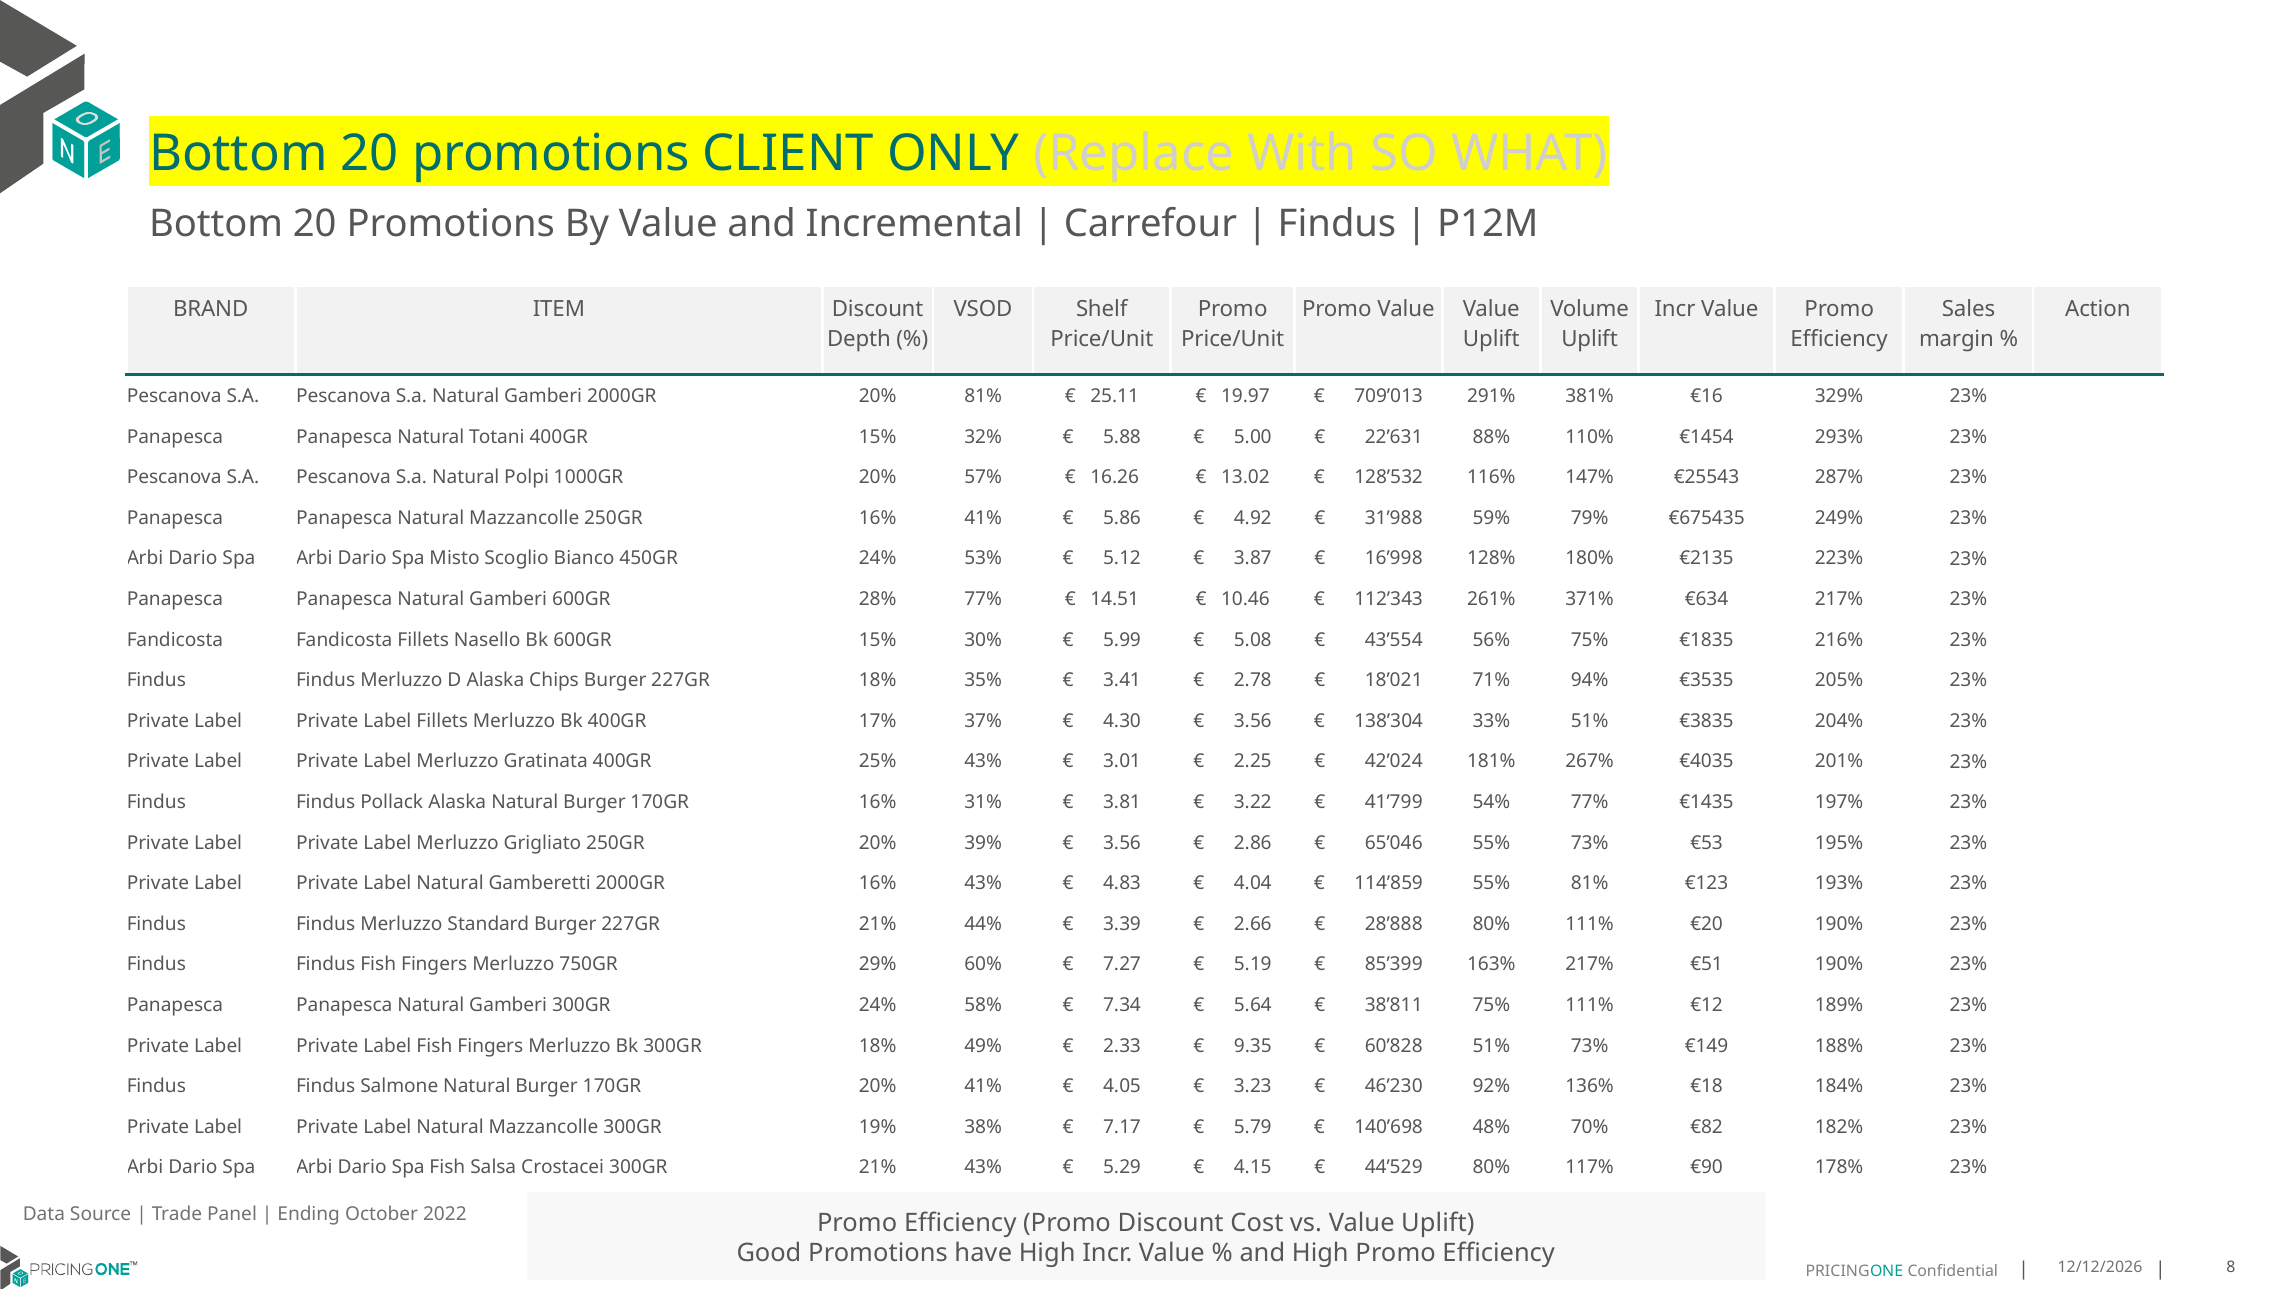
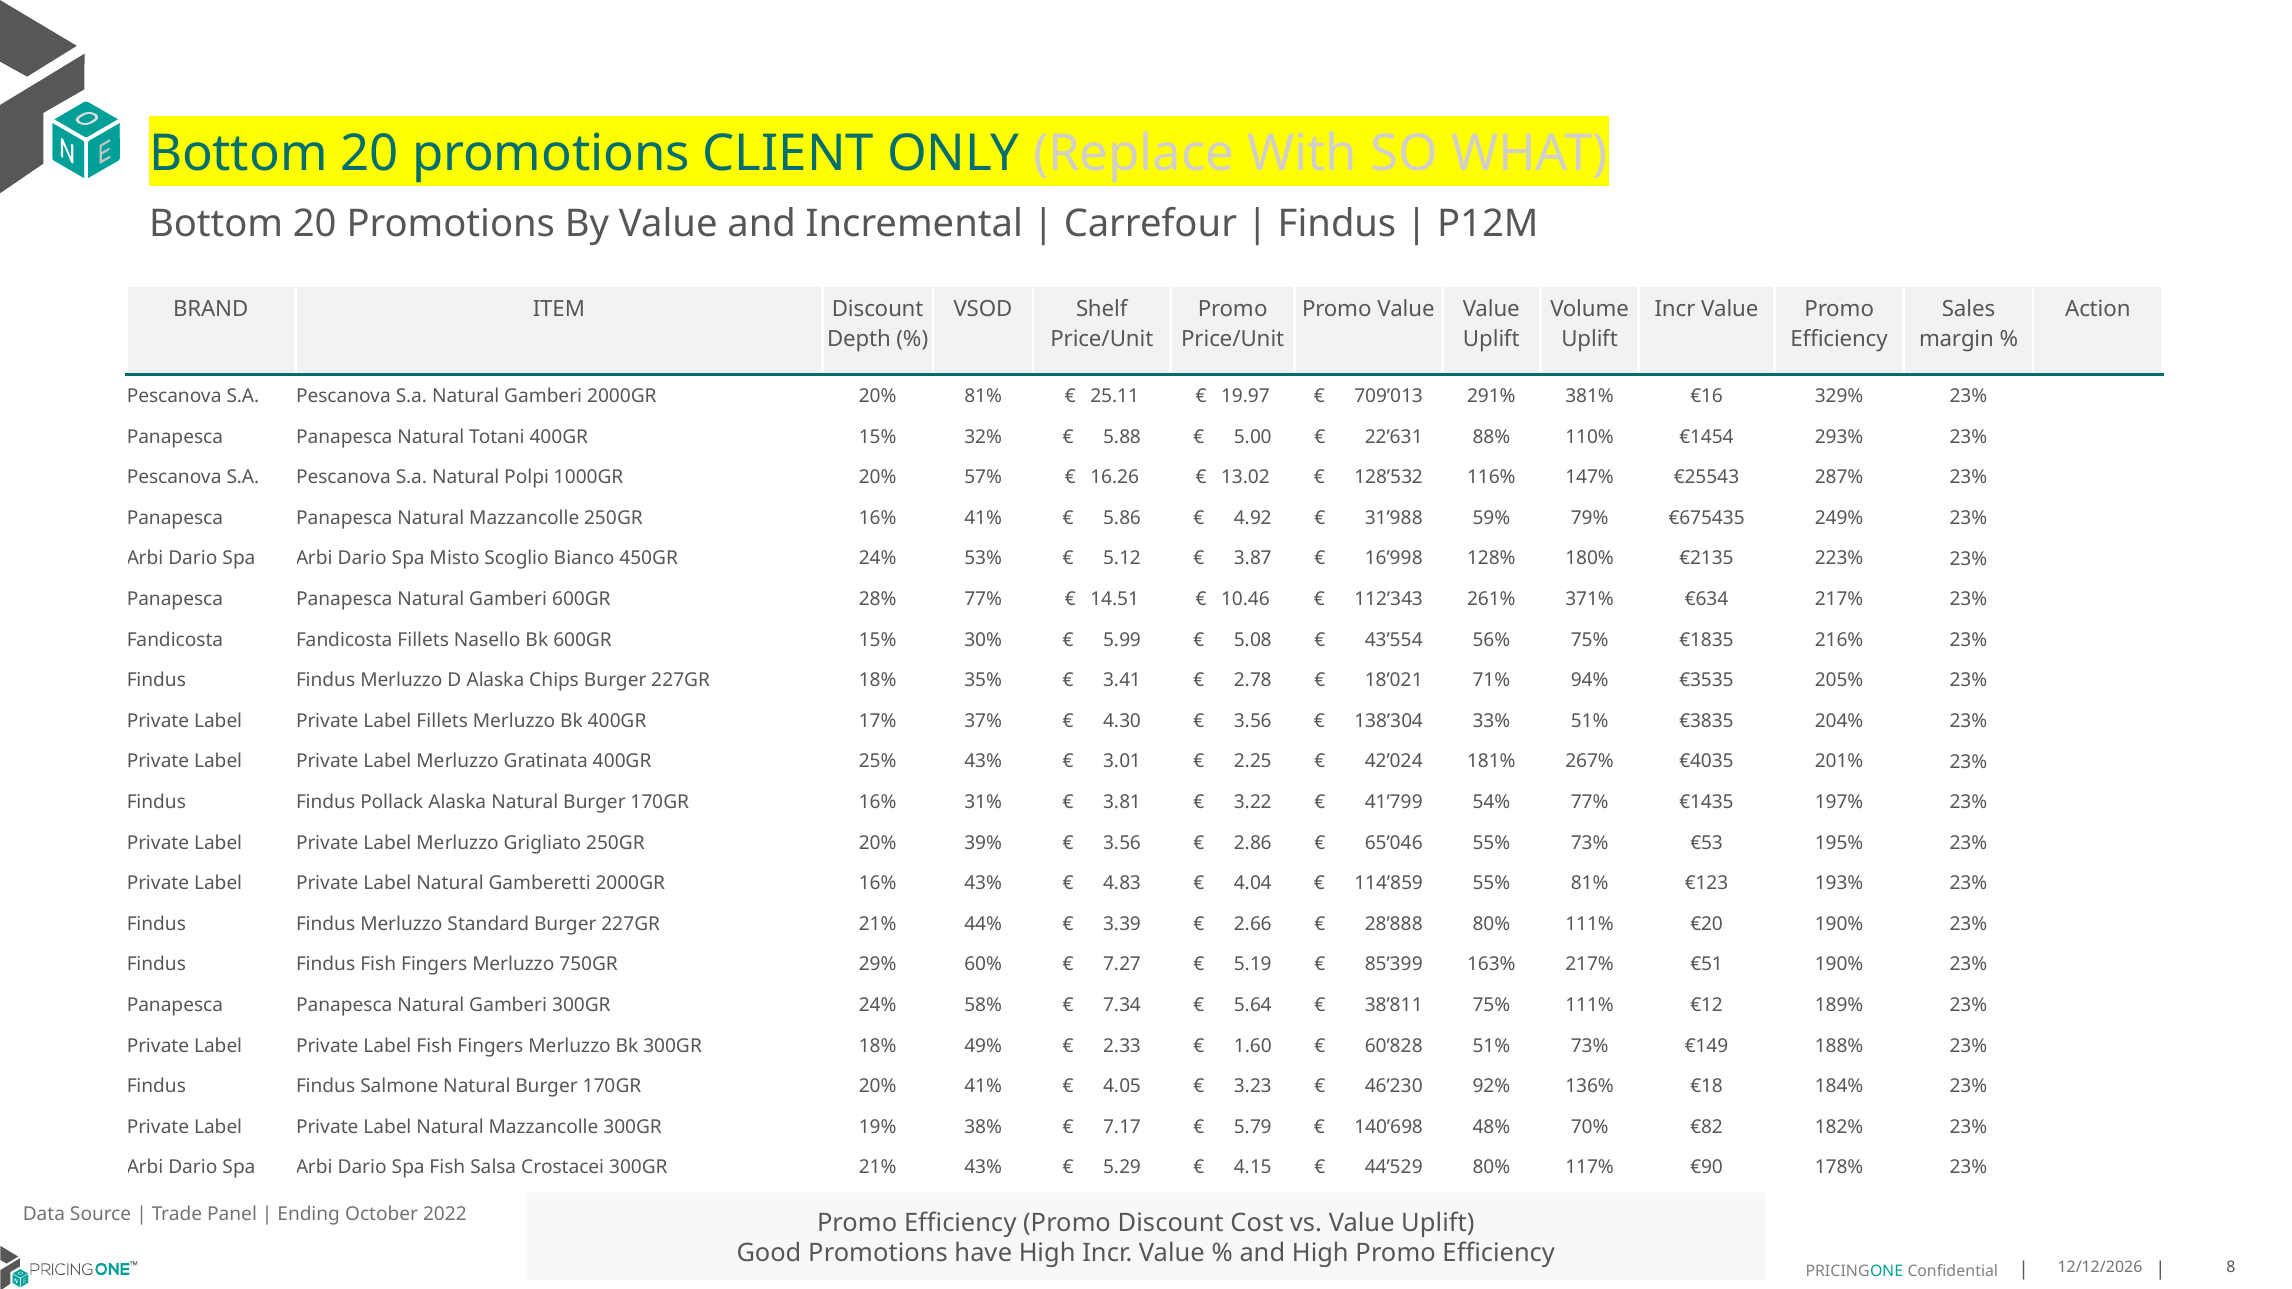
9.35: 9.35 -> 1.60
